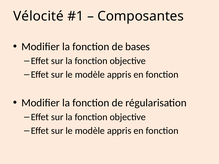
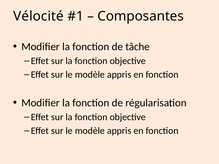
bases: bases -> tâche
